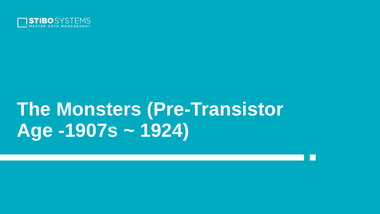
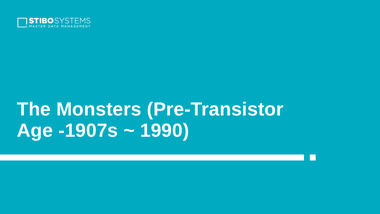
1924: 1924 -> 1990
